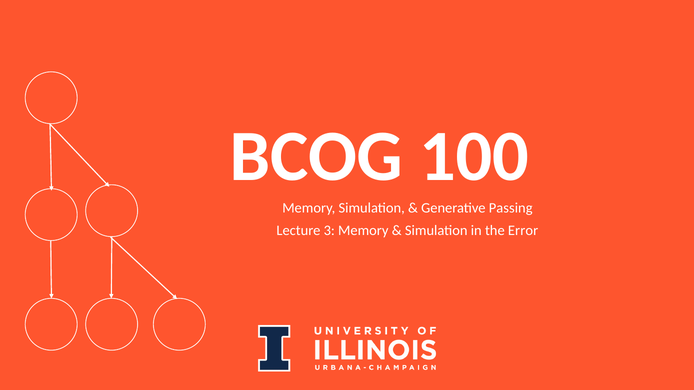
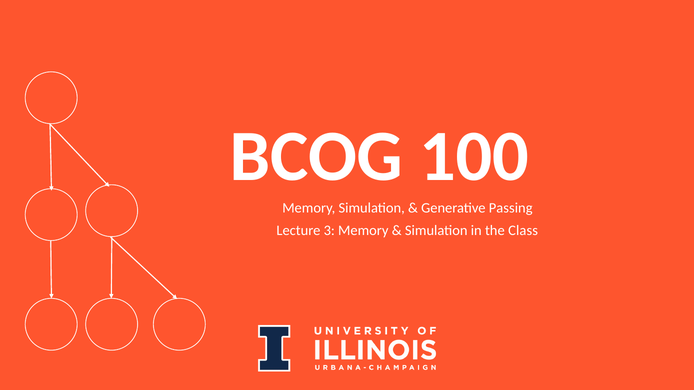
Error: Error -> Class
